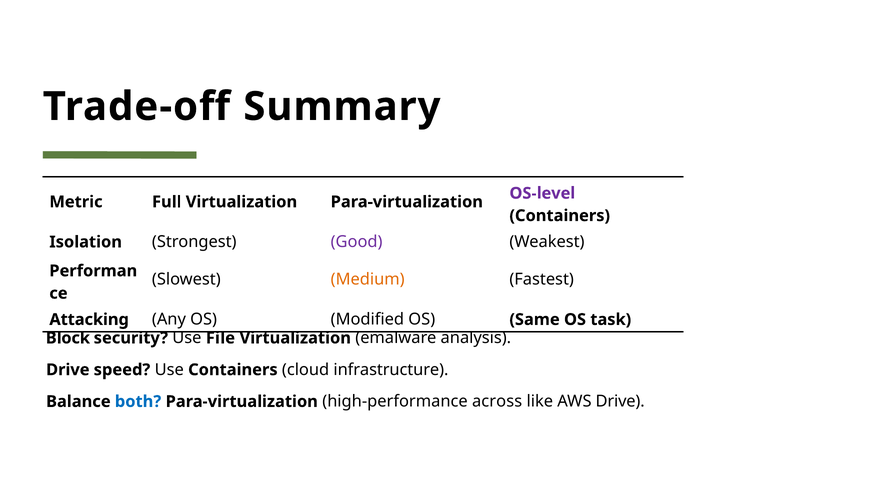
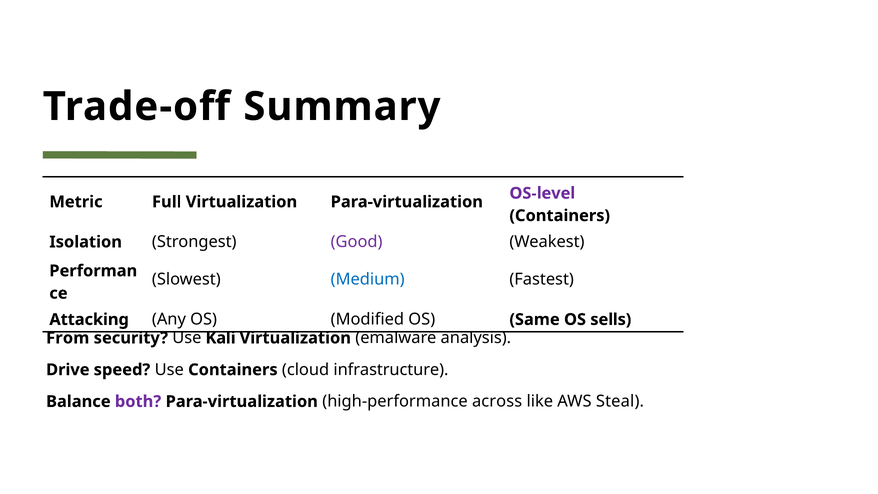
Medium colour: orange -> blue
task: task -> sells
Block: Block -> From
File: File -> Kali
both colour: blue -> purple
AWS Drive: Drive -> Steal
